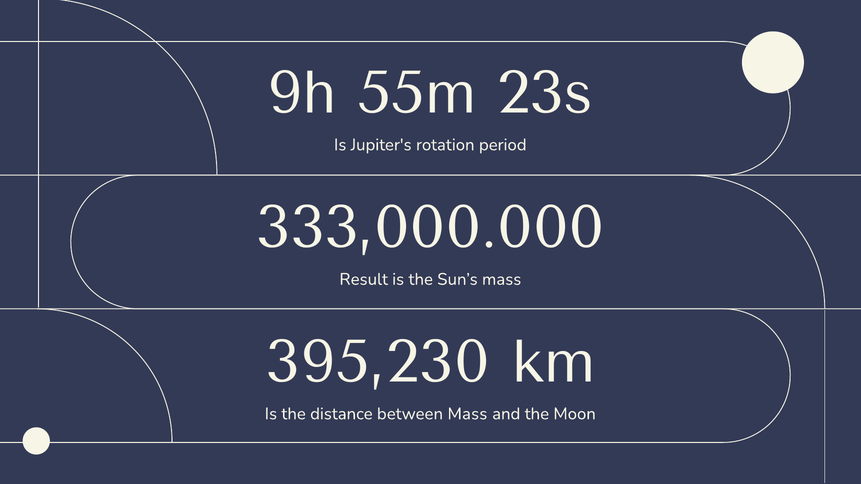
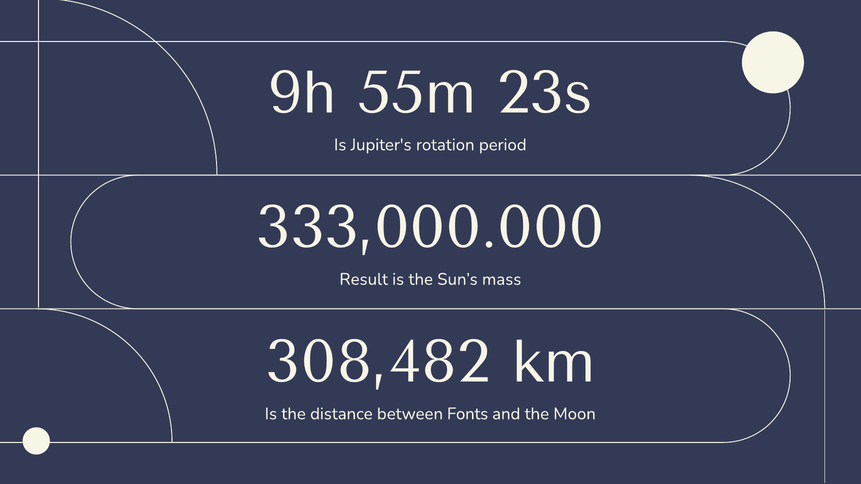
395,230: 395,230 -> 308,482
between Mass: Mass -> Fonts
